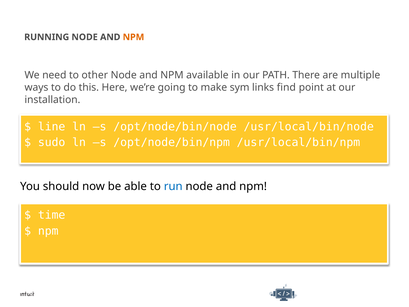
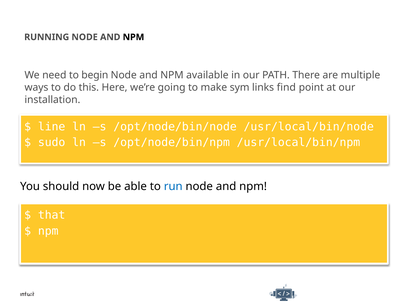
NPM at (133, 37) colour: orange -> black
other: other -> begin
time: time -> that
